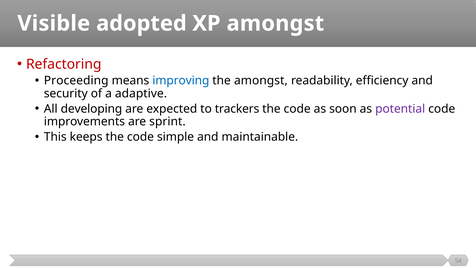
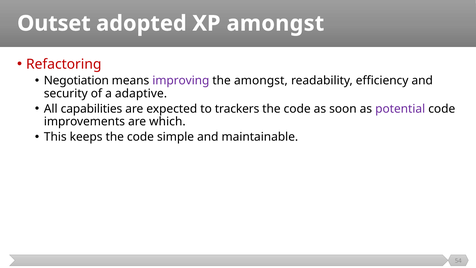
Visible: Visible -> Outset
Proceeding: Proceeding -> Negotiation
improving colour: blue -> purple
developing: developing -> capabilities
sprint: sprint -> which
